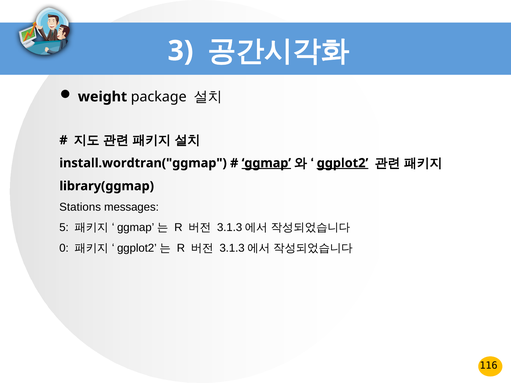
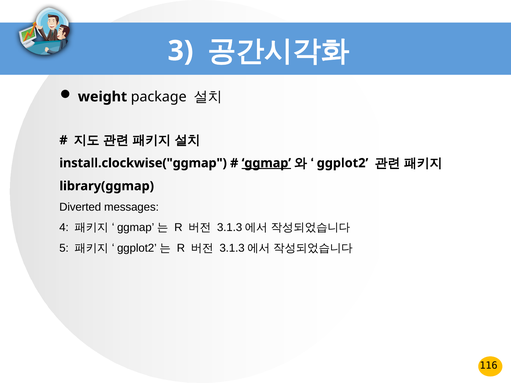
install.wordtran("ggmap: install.wordtran("ggmap -> install.clockwise("ggmap
ggplot2 underline: present -> none
Stations: Stations -> Diverted
5: 5 -> 4
0: 0 -> 5
